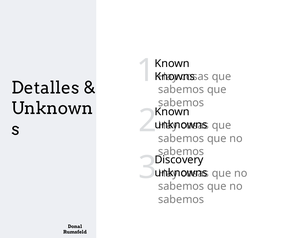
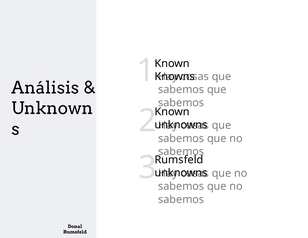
Detalles: Detalles -> Análisis
Discovery at (179, 160): Discovery -> Rumsfeld
